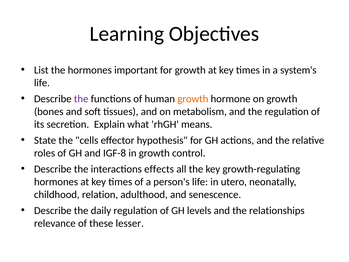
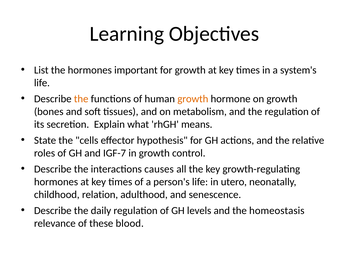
the at (81, 99) colour: purple -> orange
IGF-8: IGF-8 -> IGF-7
effects: effects -> causes
relationships: relationships -> homeostasis
lesser: lesser -> blood
